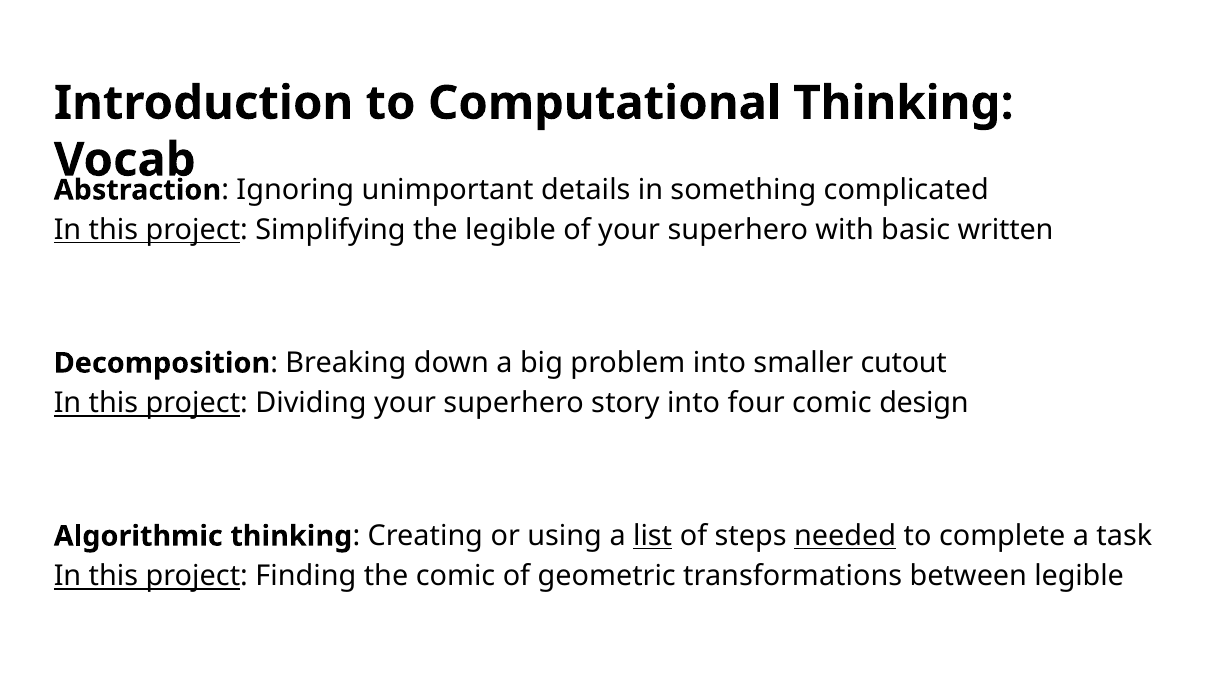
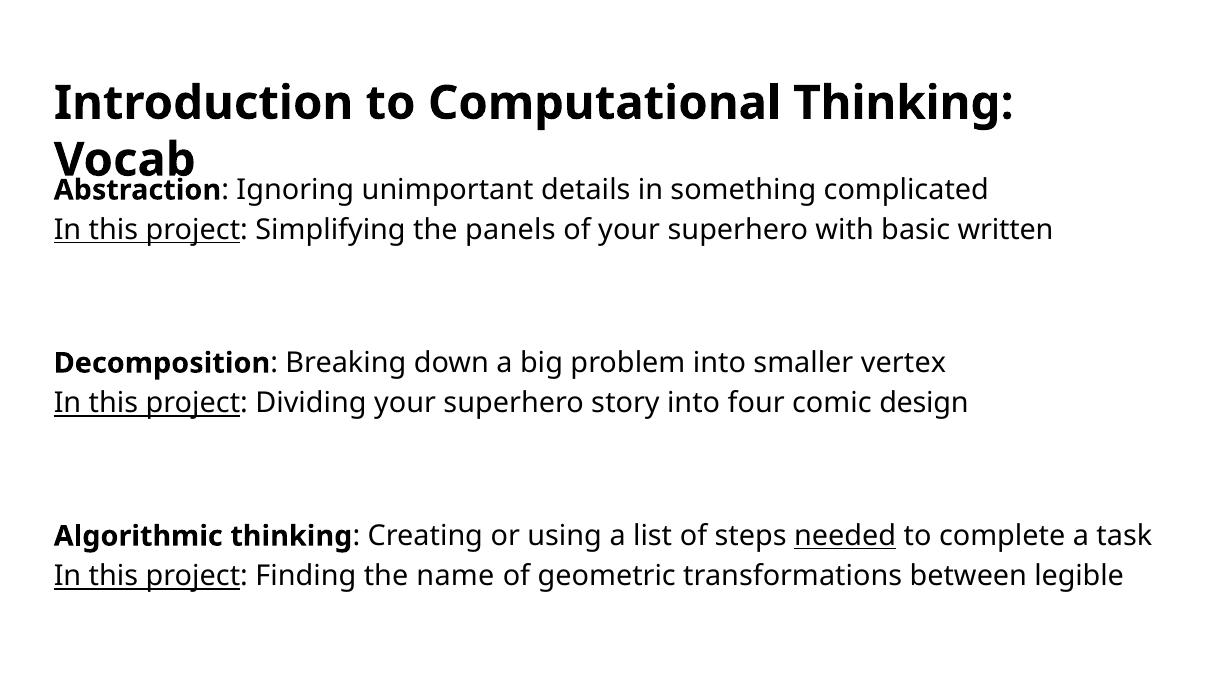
the legible: legible -> panels
cutout: cutout -> vertex
list underline: present -> none
the comic: comic -> name
